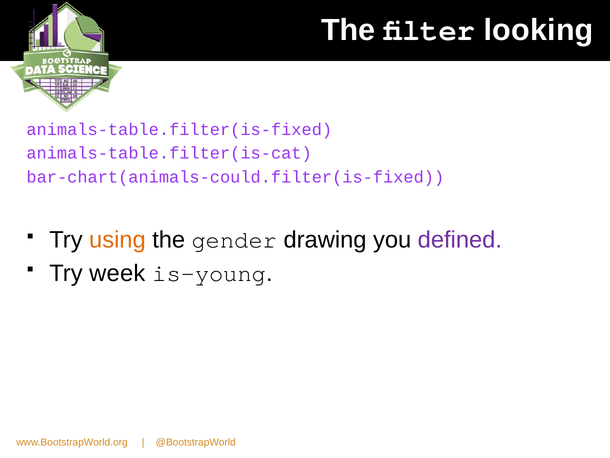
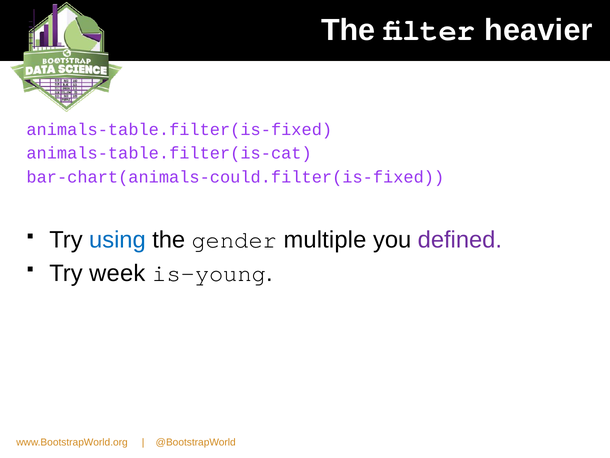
looking: looking -> heavier
using colour: orange -> blue
drawing: drawing -> multiple
